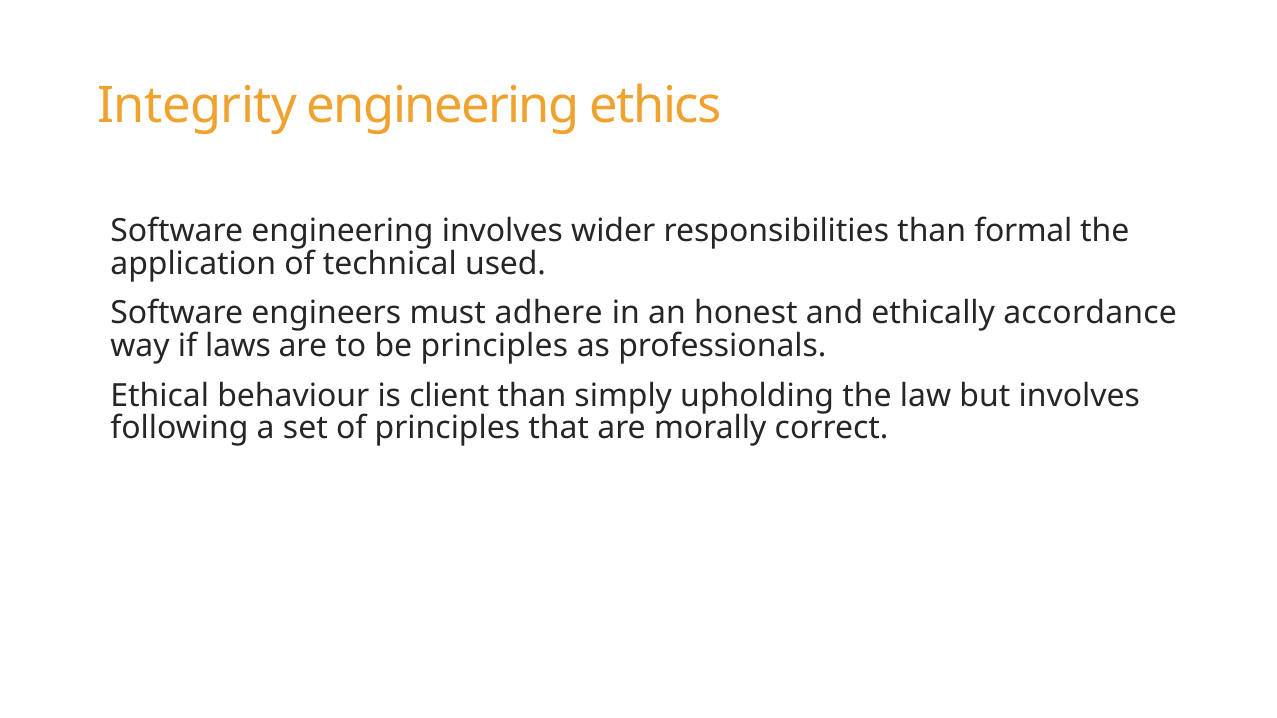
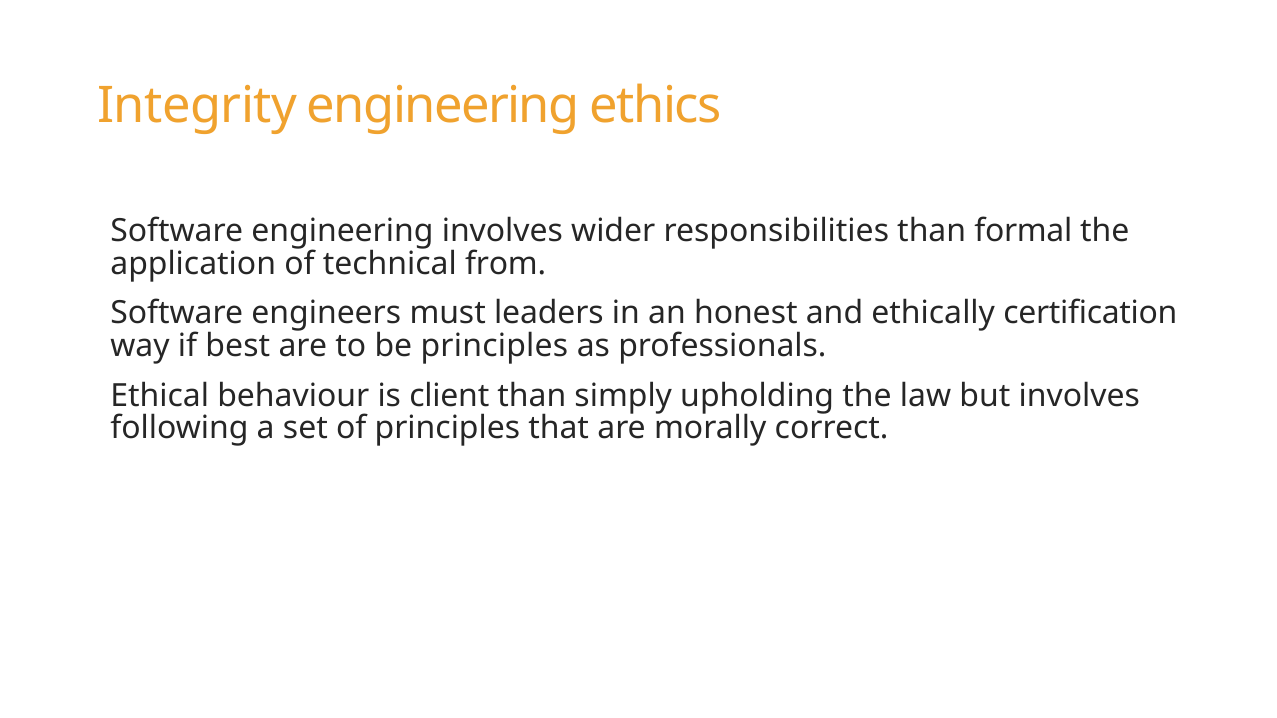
used: used -> from
adhere: adhere -> leaders
accordance: accordance -> certification
laws: laws -> best
